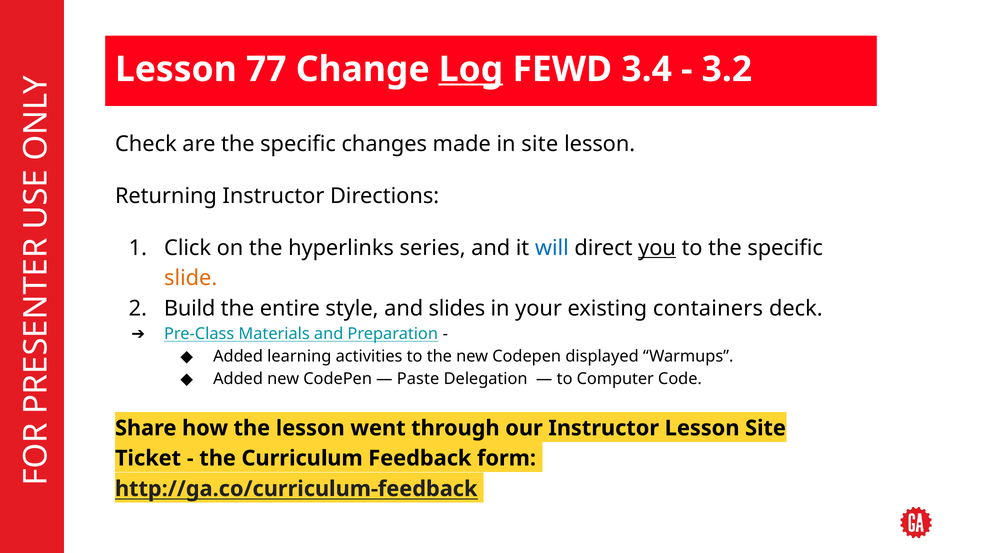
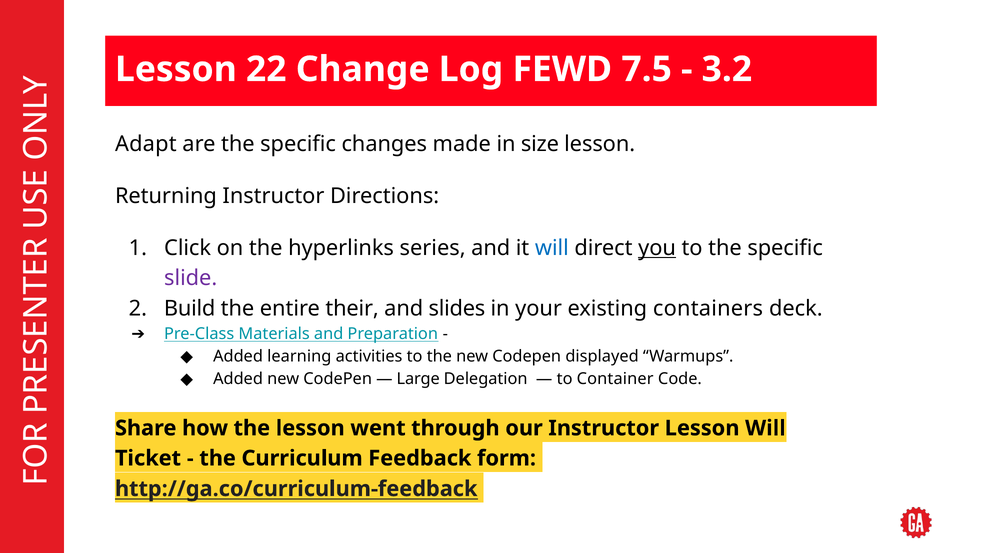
77: 77 -> 22
Log underline: present -> none
3.4: 3.4 -> 7.5
Check: Check -> Adapt
in site: site -> size
slide colour: orange -> purple
style: style -> their
Paste: Paste -> Large
Computer: Computer -> Container
Lesson Site: Site -> Will
